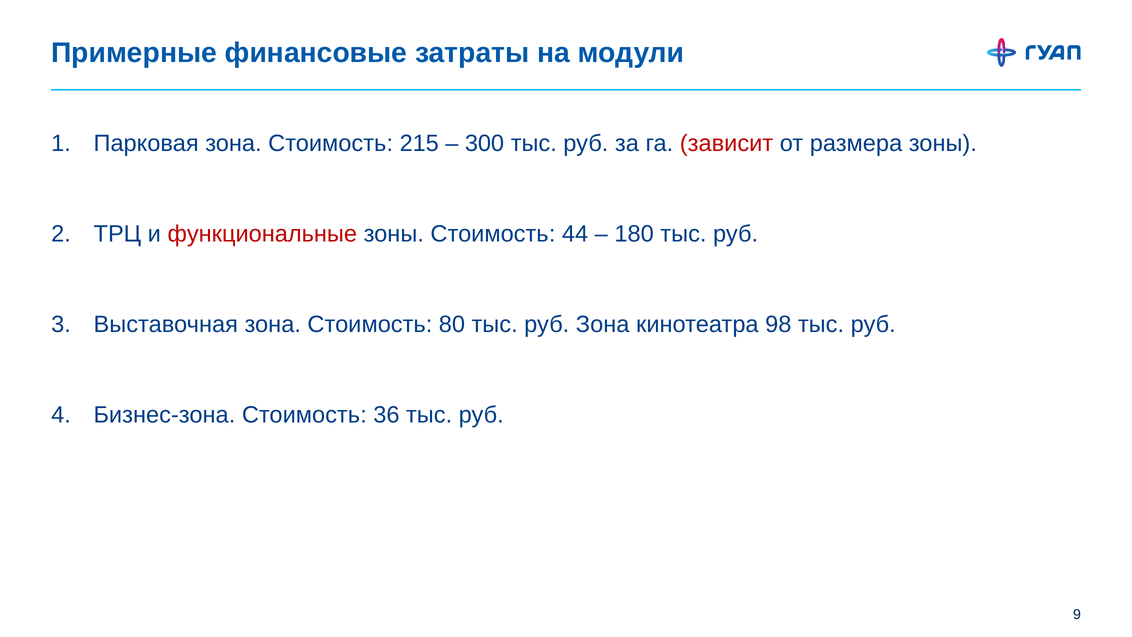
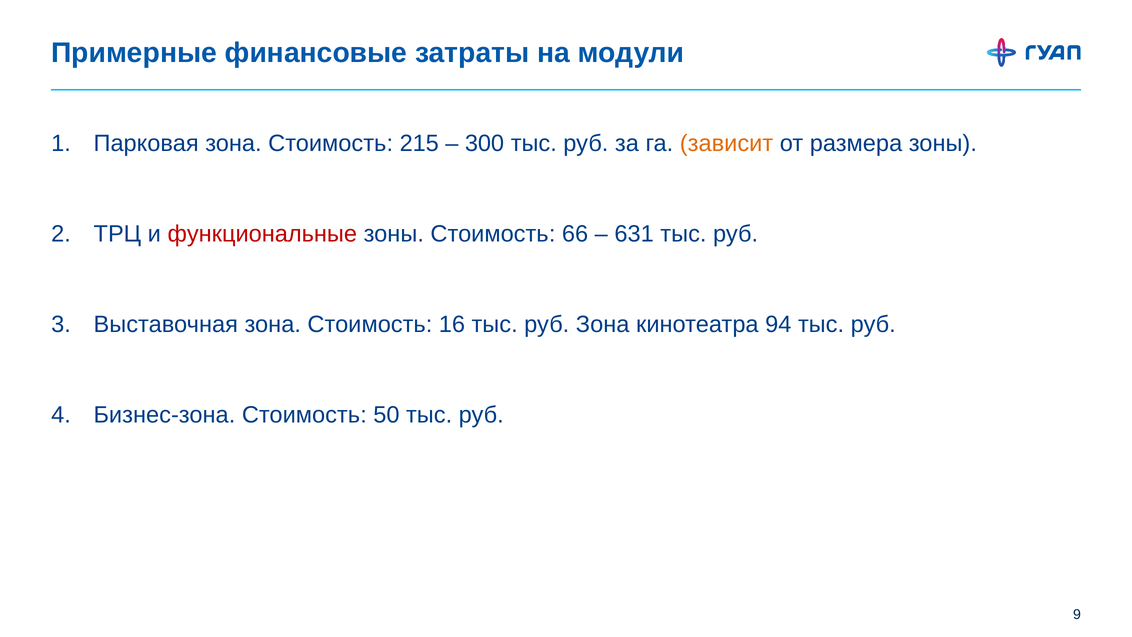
зависит colour: red -> orange
44: 44 -> 66
180: 180 -> 631
80: 80 -> 16
98: 98 -> 94
36: 36 -> 50
